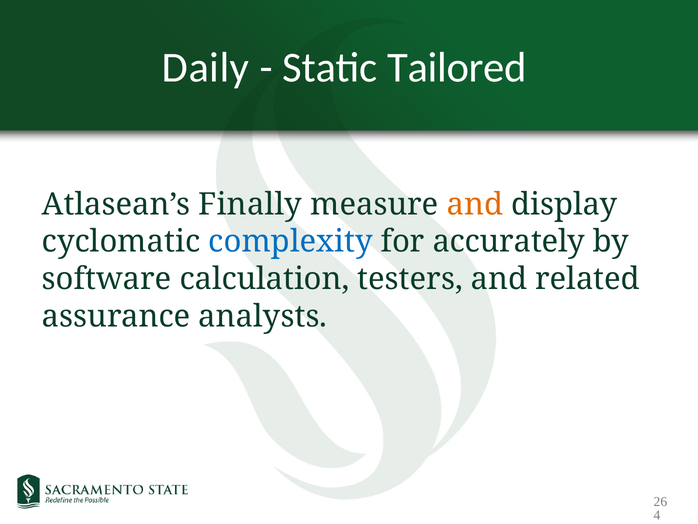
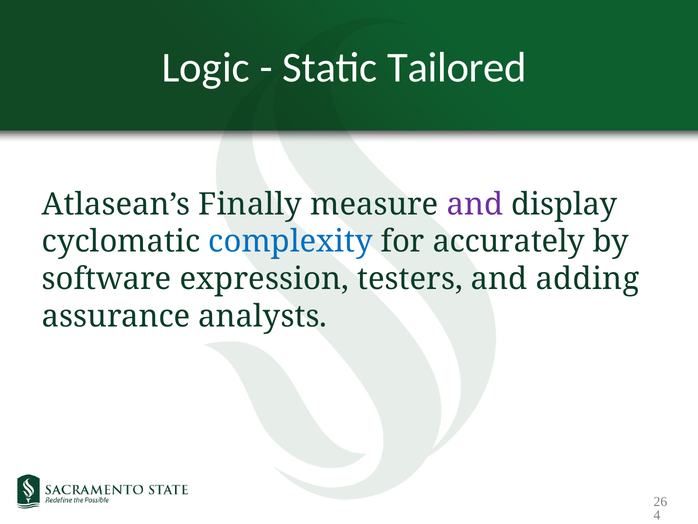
Daily: Daily -> Logic
and at (475, 204) colour: orange -> purple
calculation: calculation -> expression
related: related -> adding
